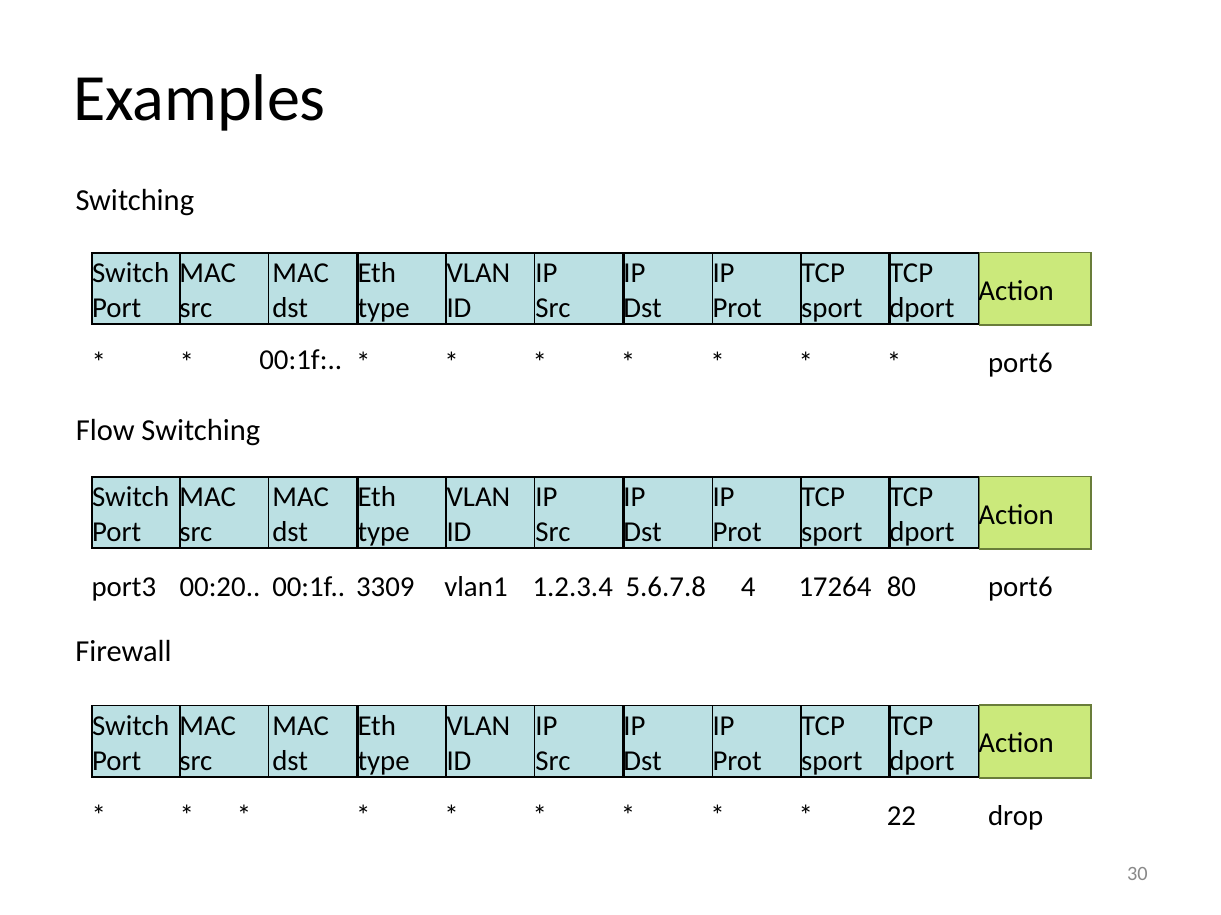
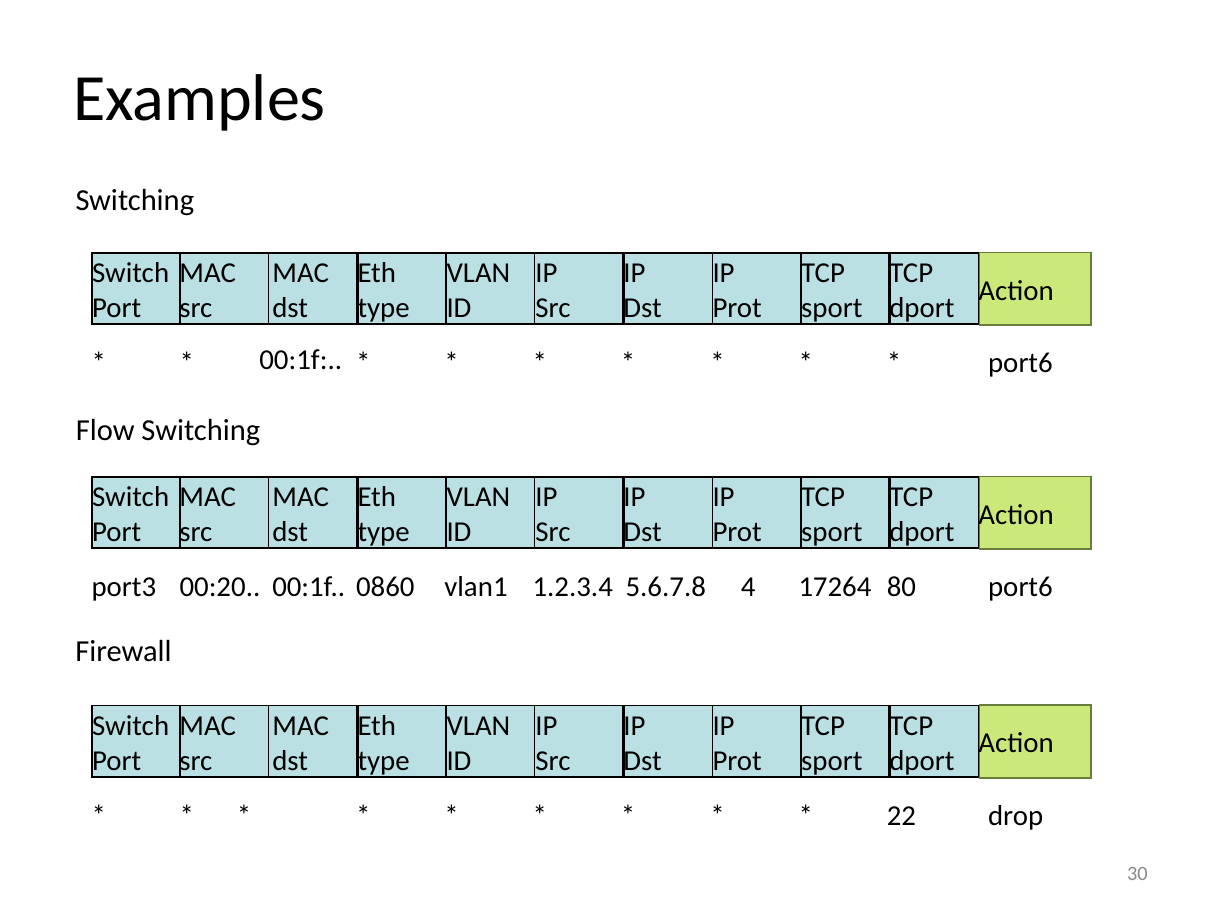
3309: 3309 -> 0860
